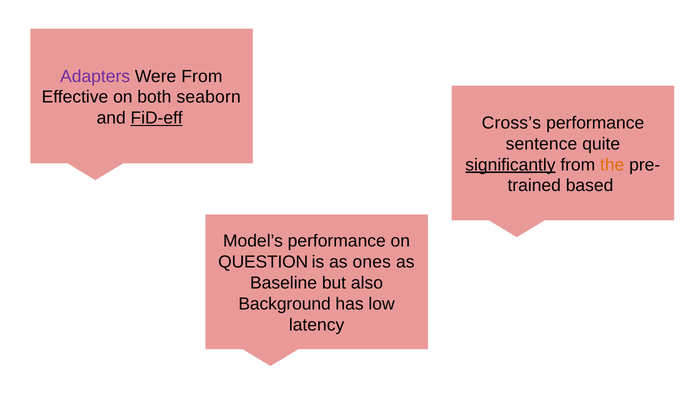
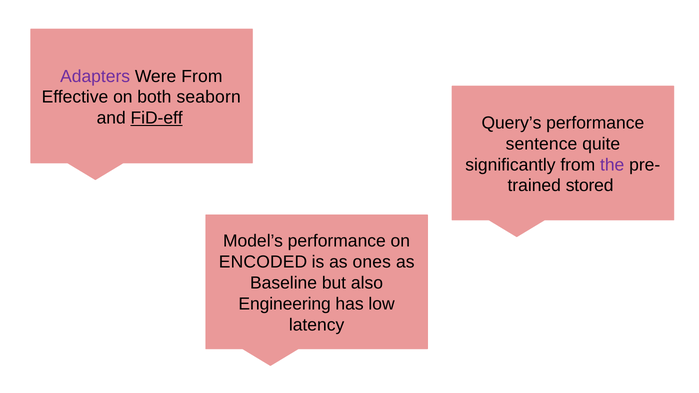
Cross’s: Cross’s -> Query’s
significantly underline: present -> none
the colour: orange -> purple
based: based -> stored
QUESTION: QUESTION -> ENCODED
Background: Background -> Engineering
